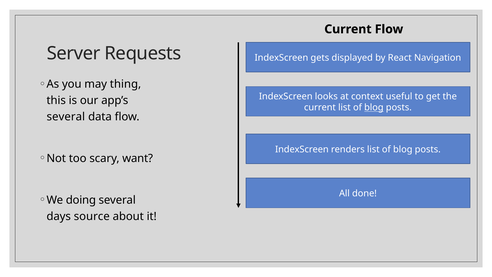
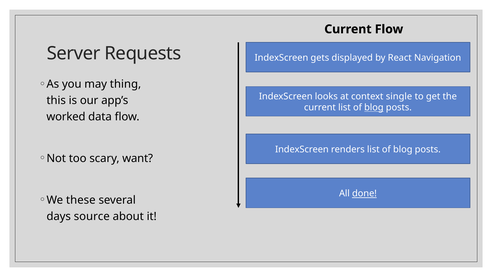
useful: useful -> single
several at (66, 117): several -> worked
done underline: none -> present
doing: doing -> these
